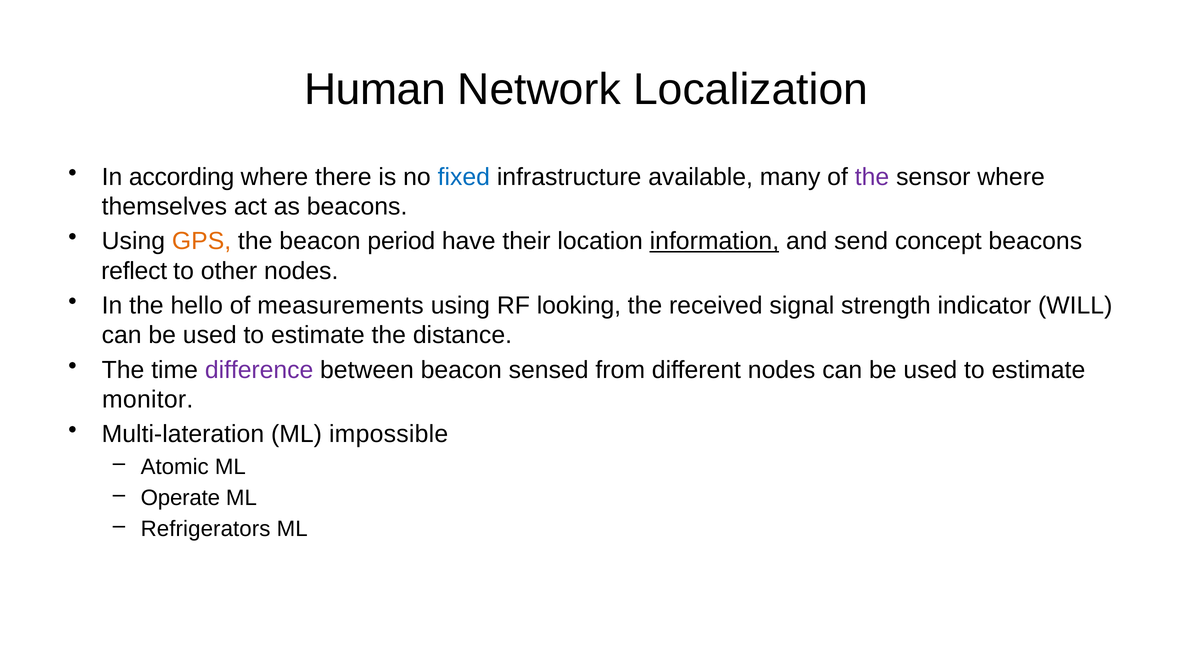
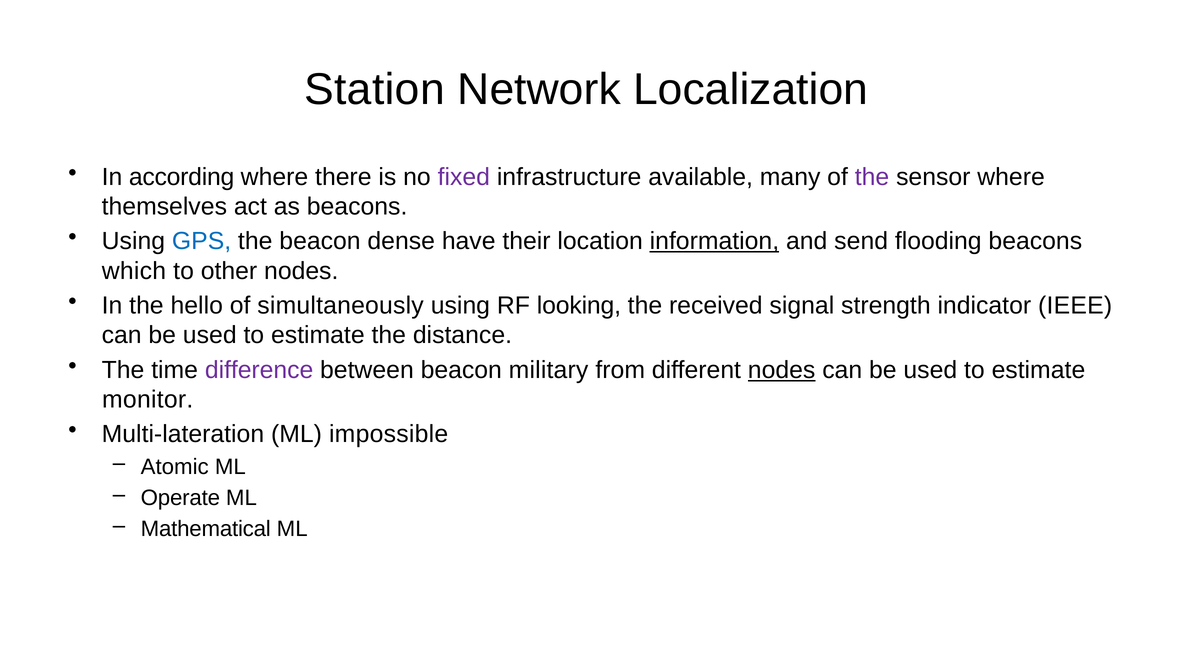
Human: Human -> Station
fixed colour: blue -> purple
GPS colour: orange -> blue
period: period -> dense
concept: concept -> flooding
reflect: reflect -> which
measurements: measurements -> simultaneously
WILL: WILL -> IEEE
sensed: sensed -> military
nodes at (782, 370) underline: none -> present
Refrigerators: Refrigerators -> Mathematical
